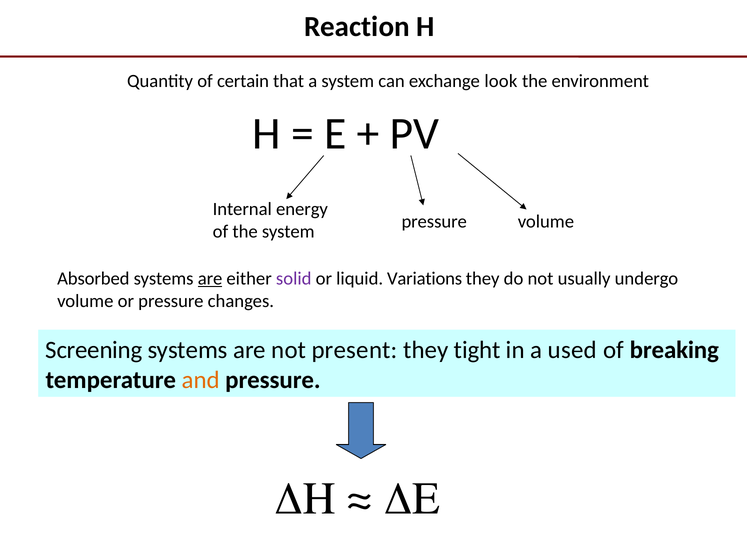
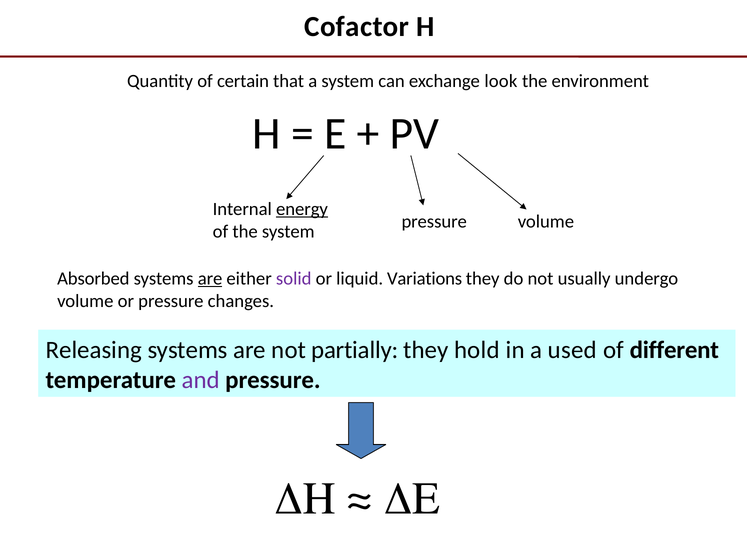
Reaction: Reaction -> Cofactor
energy underline: none -> present
Screening: Screening -> Releasing
present: present -> partially
tight: tight -> hold
breaking: breaking -> different
and colour: orange -> purple
